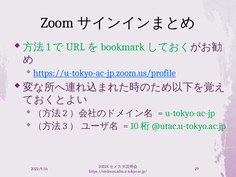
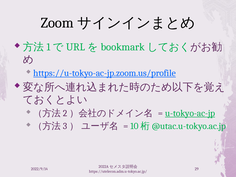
u-tokyo-ac-jp underline: none -> present
